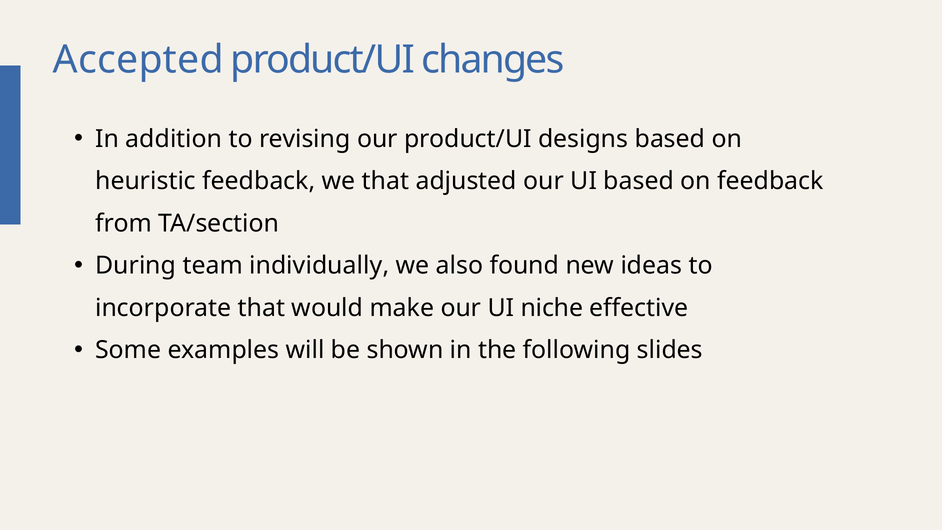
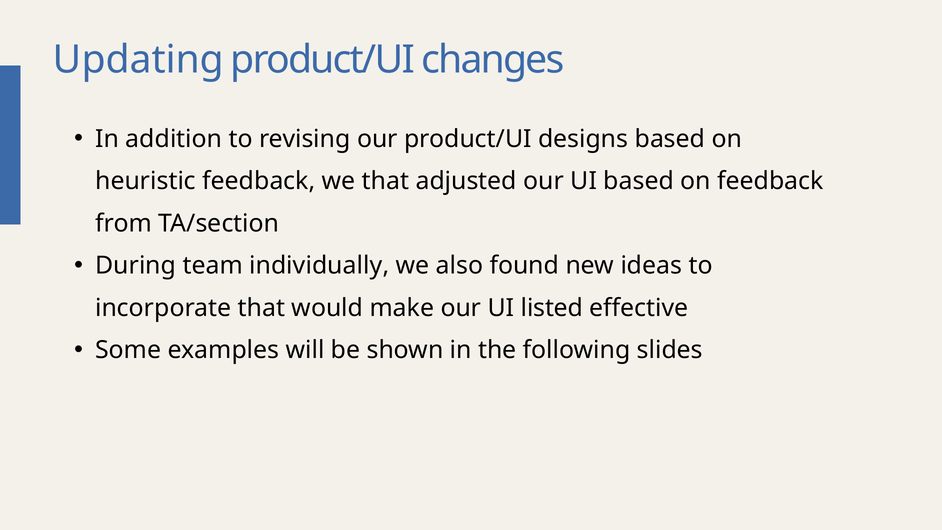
Accepted: Accepted -> Updating
niche: niche -> listed
